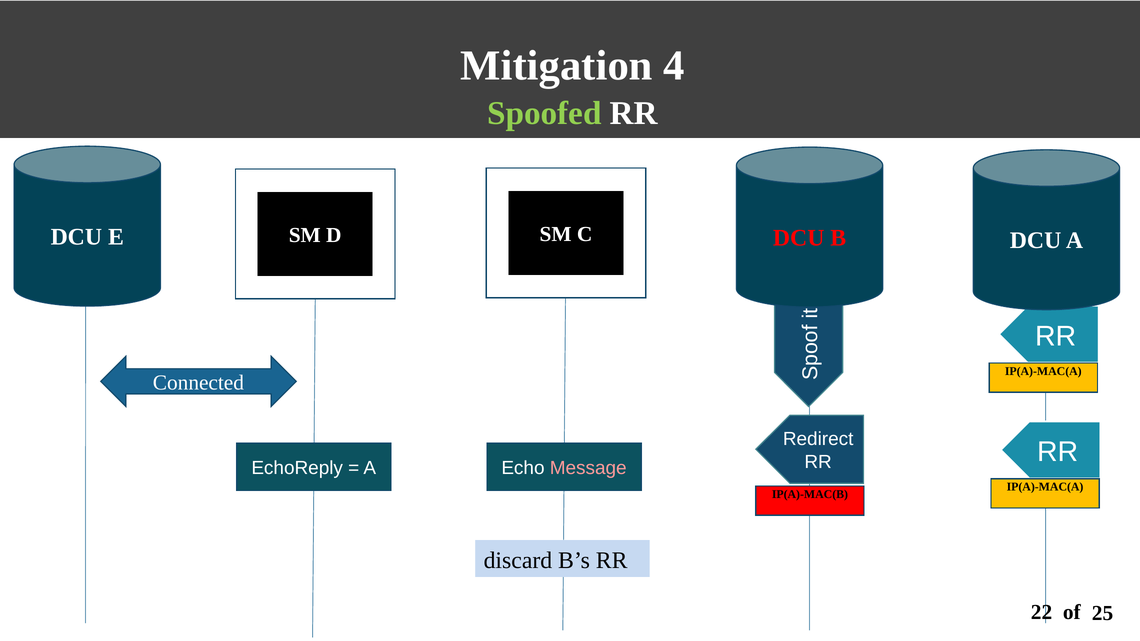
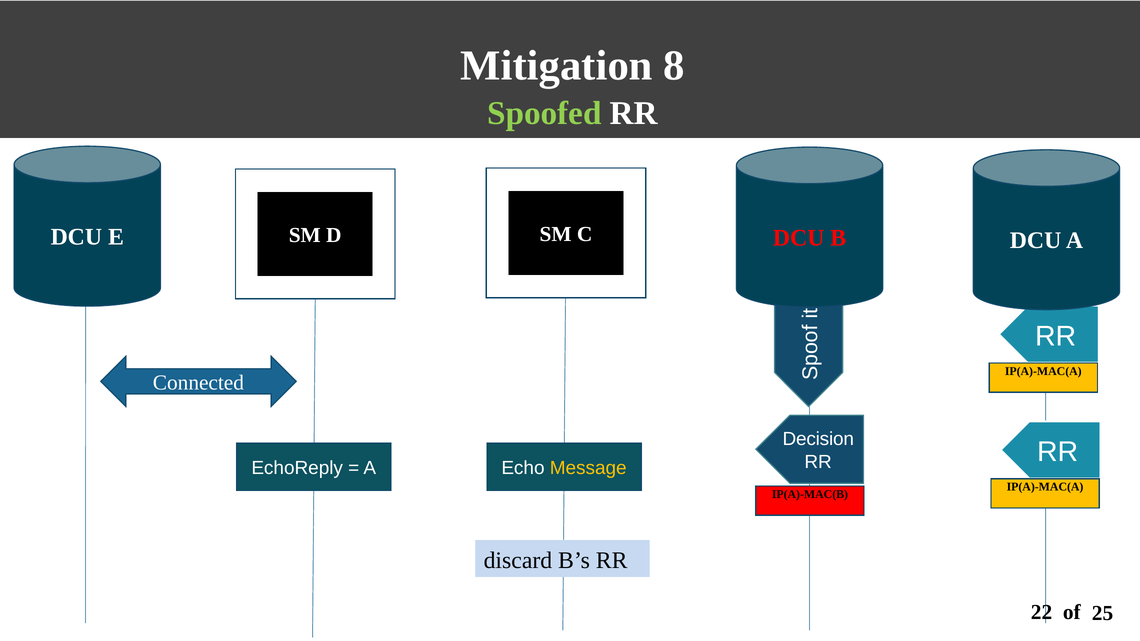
4: 4 -> 8
Redirect: Redirect -> Decision
Message colour: pink -> yellow
